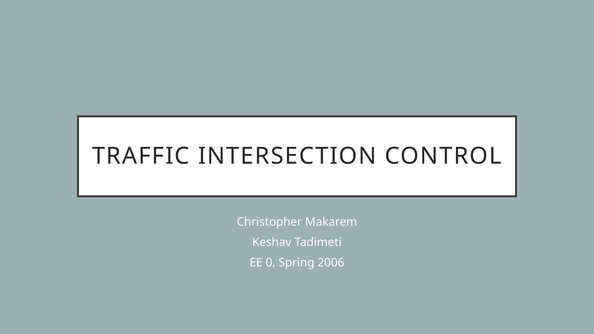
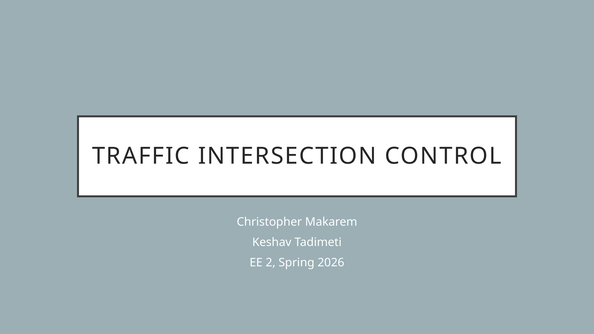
0: 0 -> 2
2006: 2006 -> 2026
